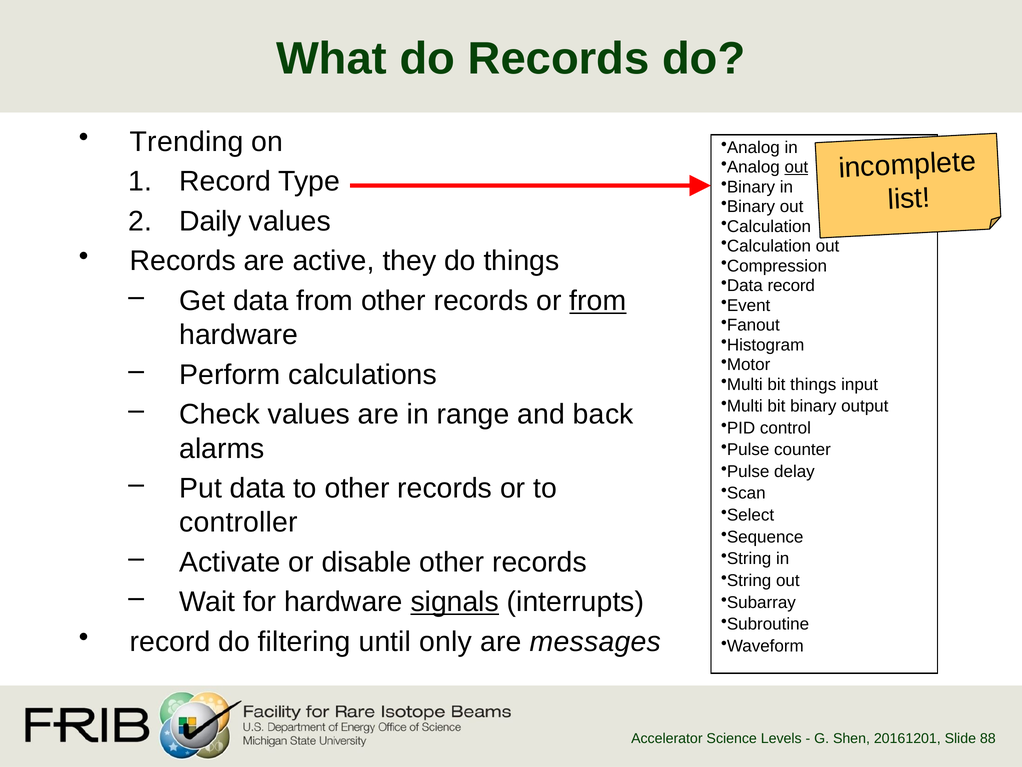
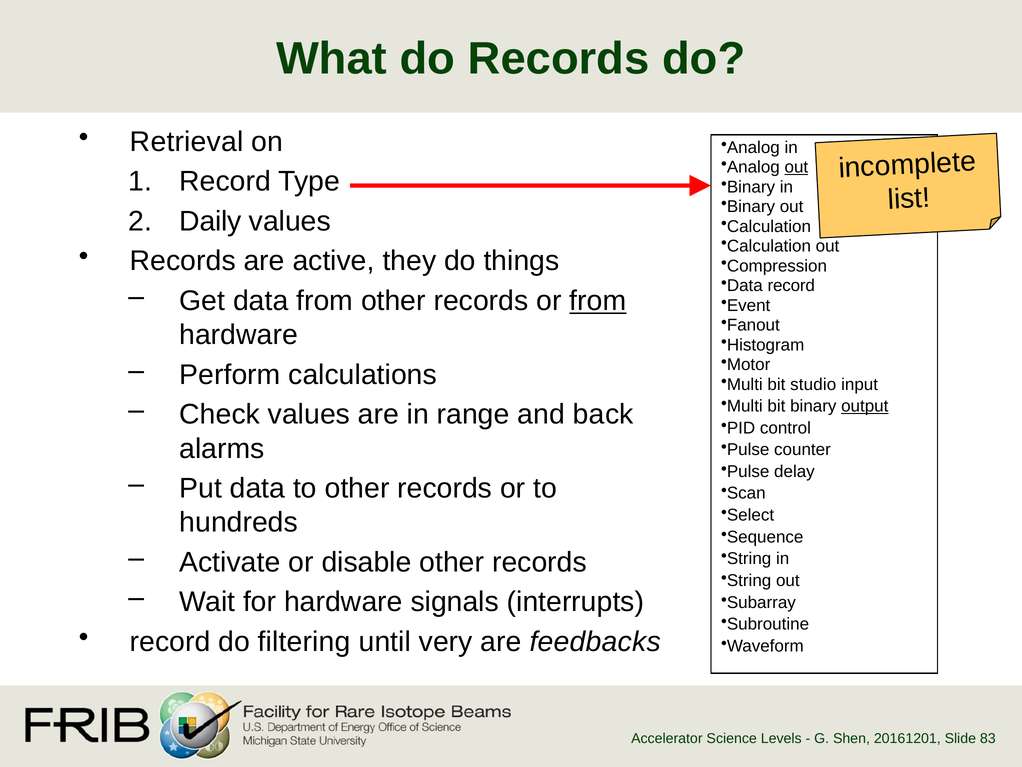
Trending: Trending -> Retrieval
bit things: things -> studio
output underline: none -> present
controller: controller -> hundreds
signals underline: present -> none
only: only -> very
messages: messages -> feedbacks
88: 88 -> 83
